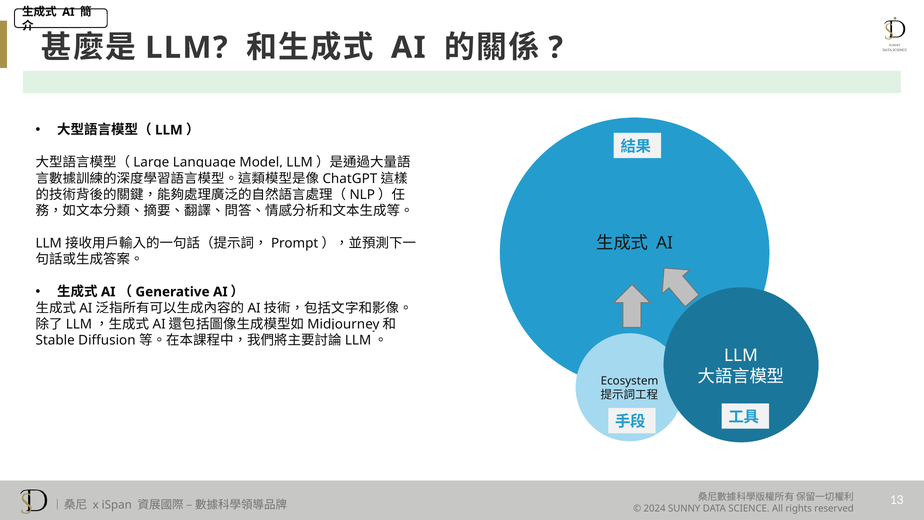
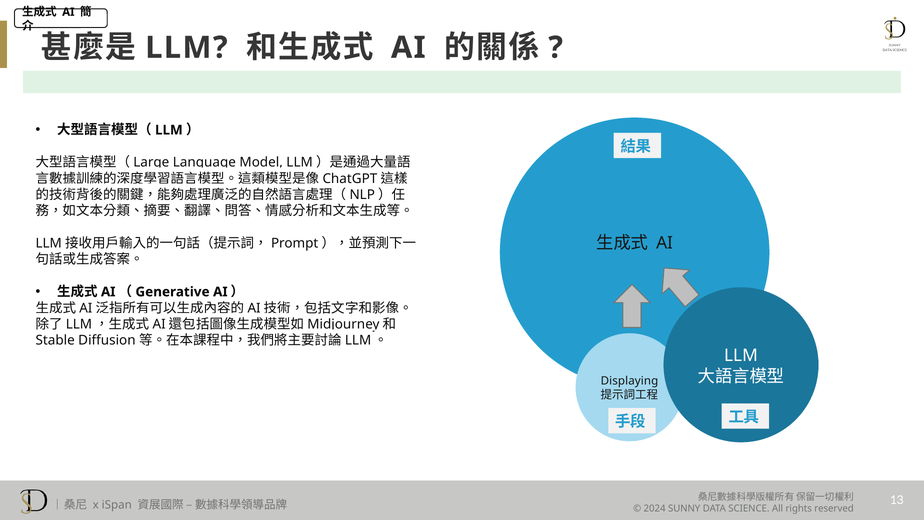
Ecosystem: Ecosystem -> Displaying
